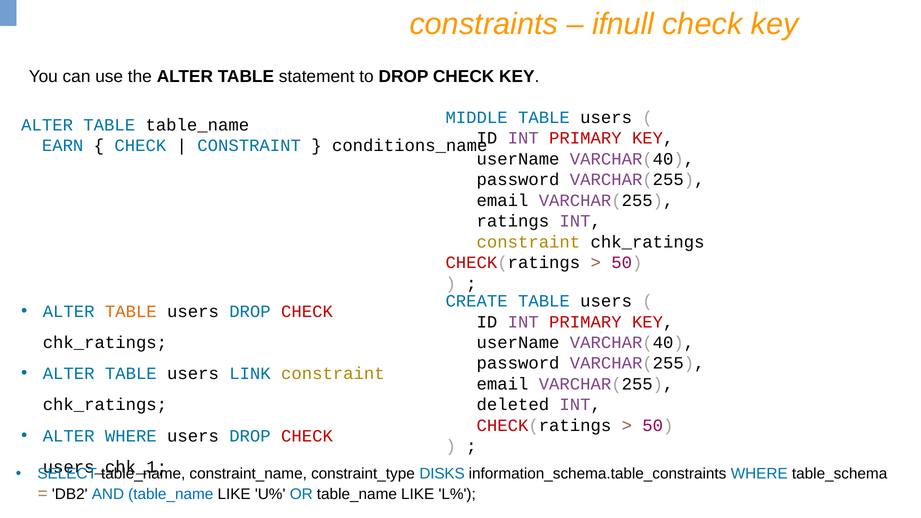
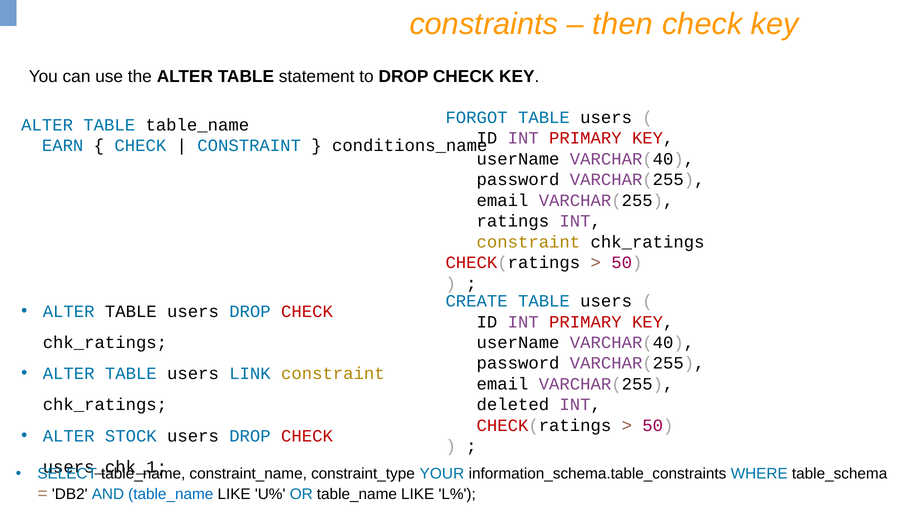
ifnull: ifnull -> then
MIDDLE: MIDDLE -> FORGOT
TABLE at (131, 312) colour: orange -> black
ALTER WHERE: WHERE -> STOCK
DISKS: DISKS -> YOUR
